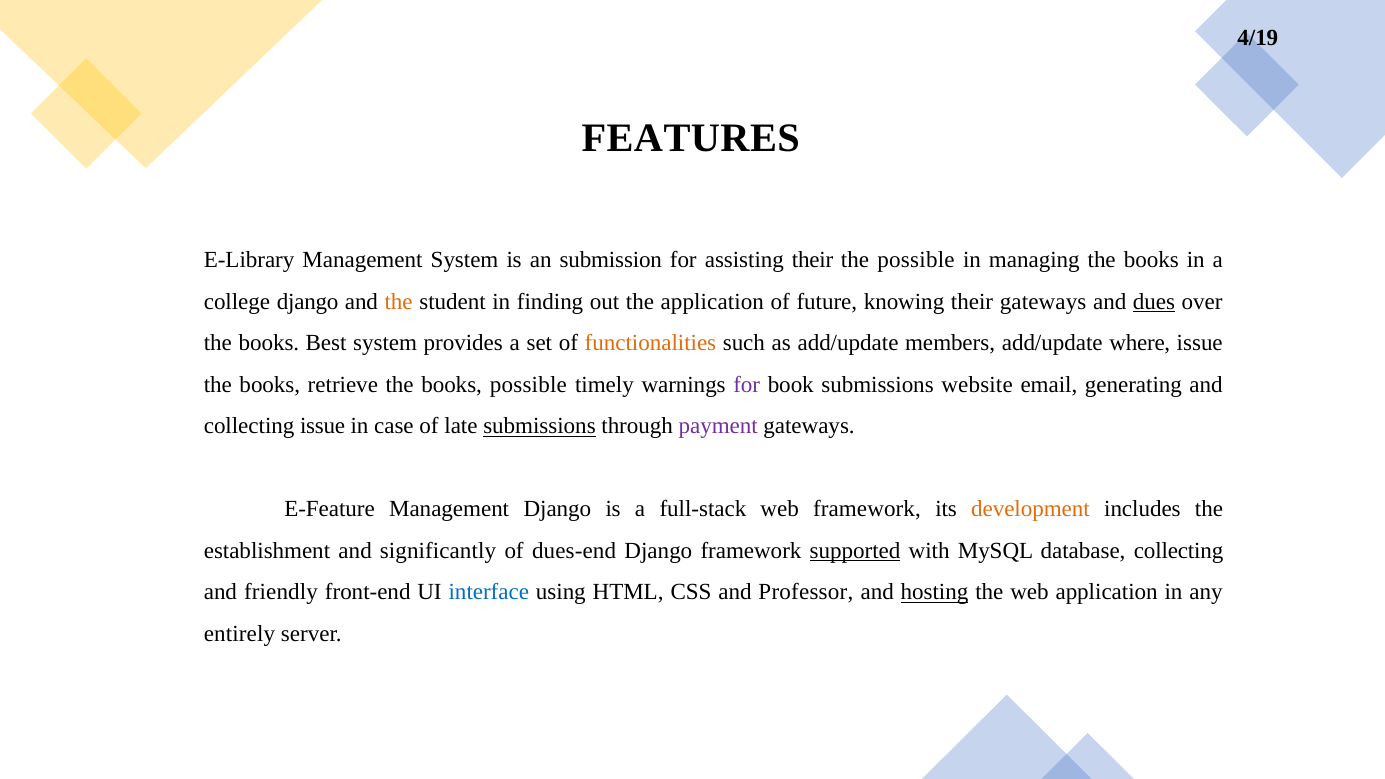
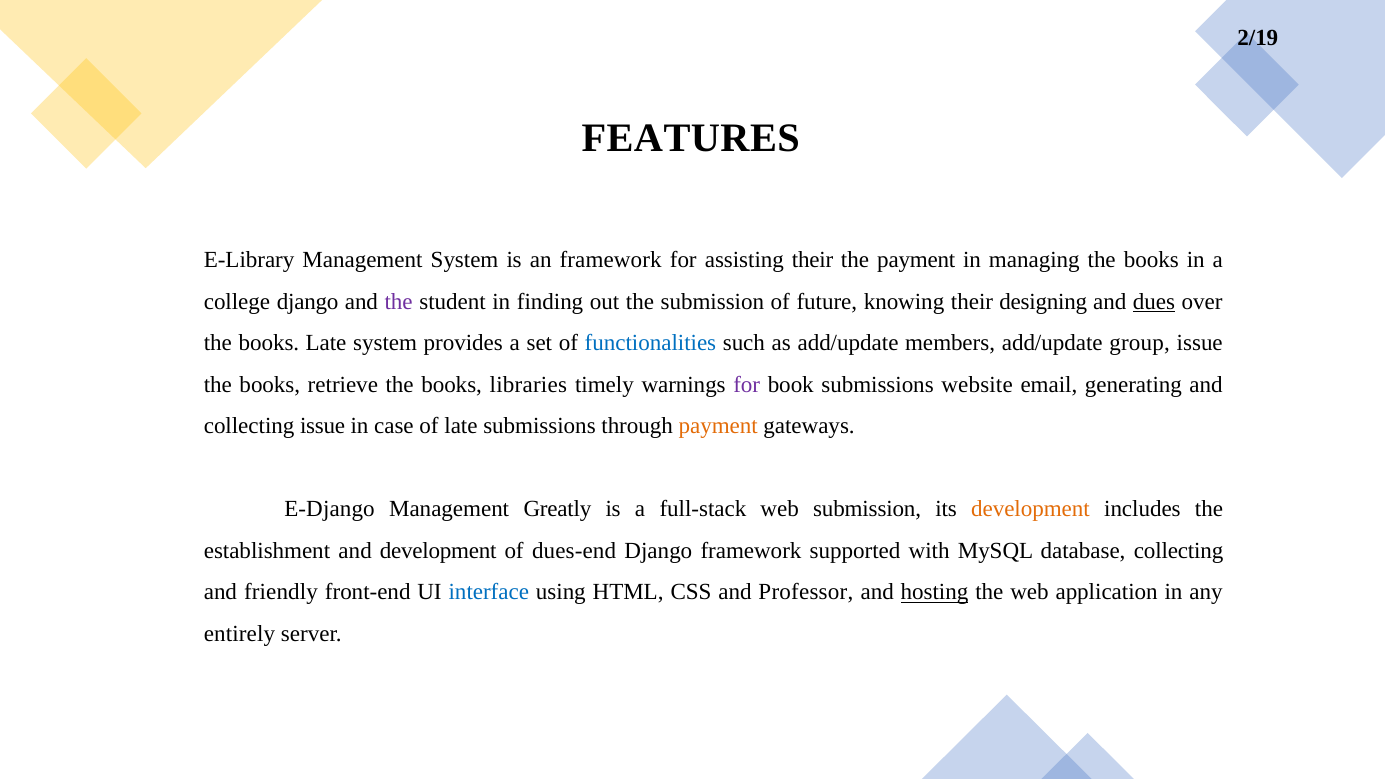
4/19: 4/19 -> 2/19
an submission: submission -> framework
the possible: possible -> payment
the at (399, 302) colour: orange -> purple
the application: application -> submission
their gateways: gateways -> designing
books Best: Best -> Late
functionalities colour: orange -> blue
where: where -> group
books possible: possible -> libraries
submissions at (539, 426) underline: present -> none
payment at (718, 426) colour: purple -> orange
E-Feature: E-Feature -> E-Django
Management Django: Django -> Greatly
web framework: framework -> submission
and significantly: significantly -> development
supported underline: present -> none
